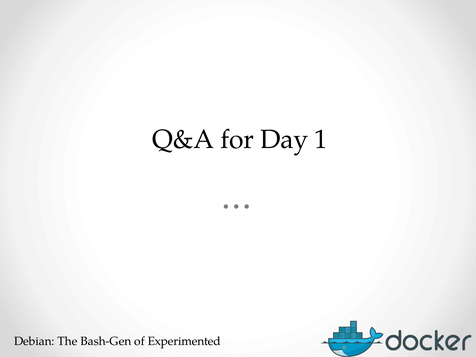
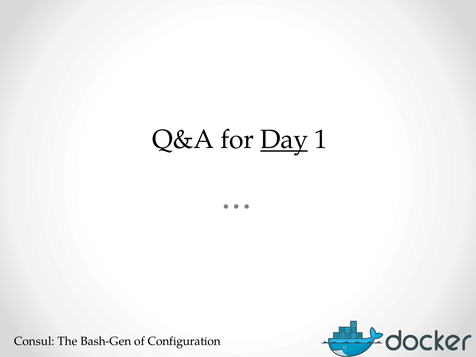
Day underline: none -> present
Debian: Debian -> Consul
Experimented: Experimented -> Configuration
